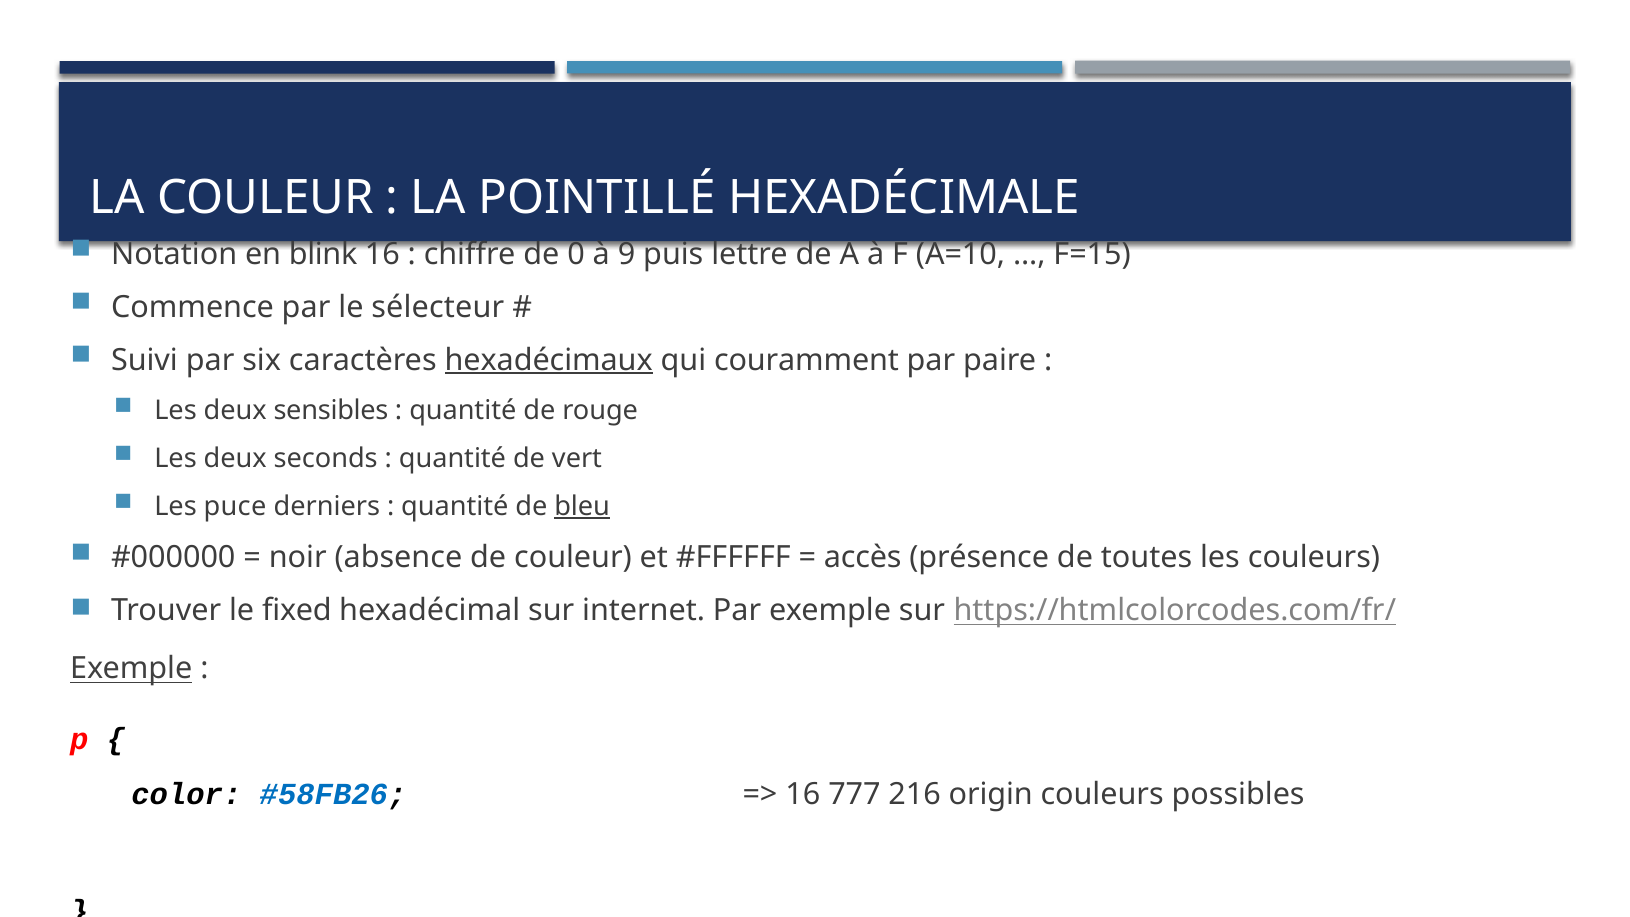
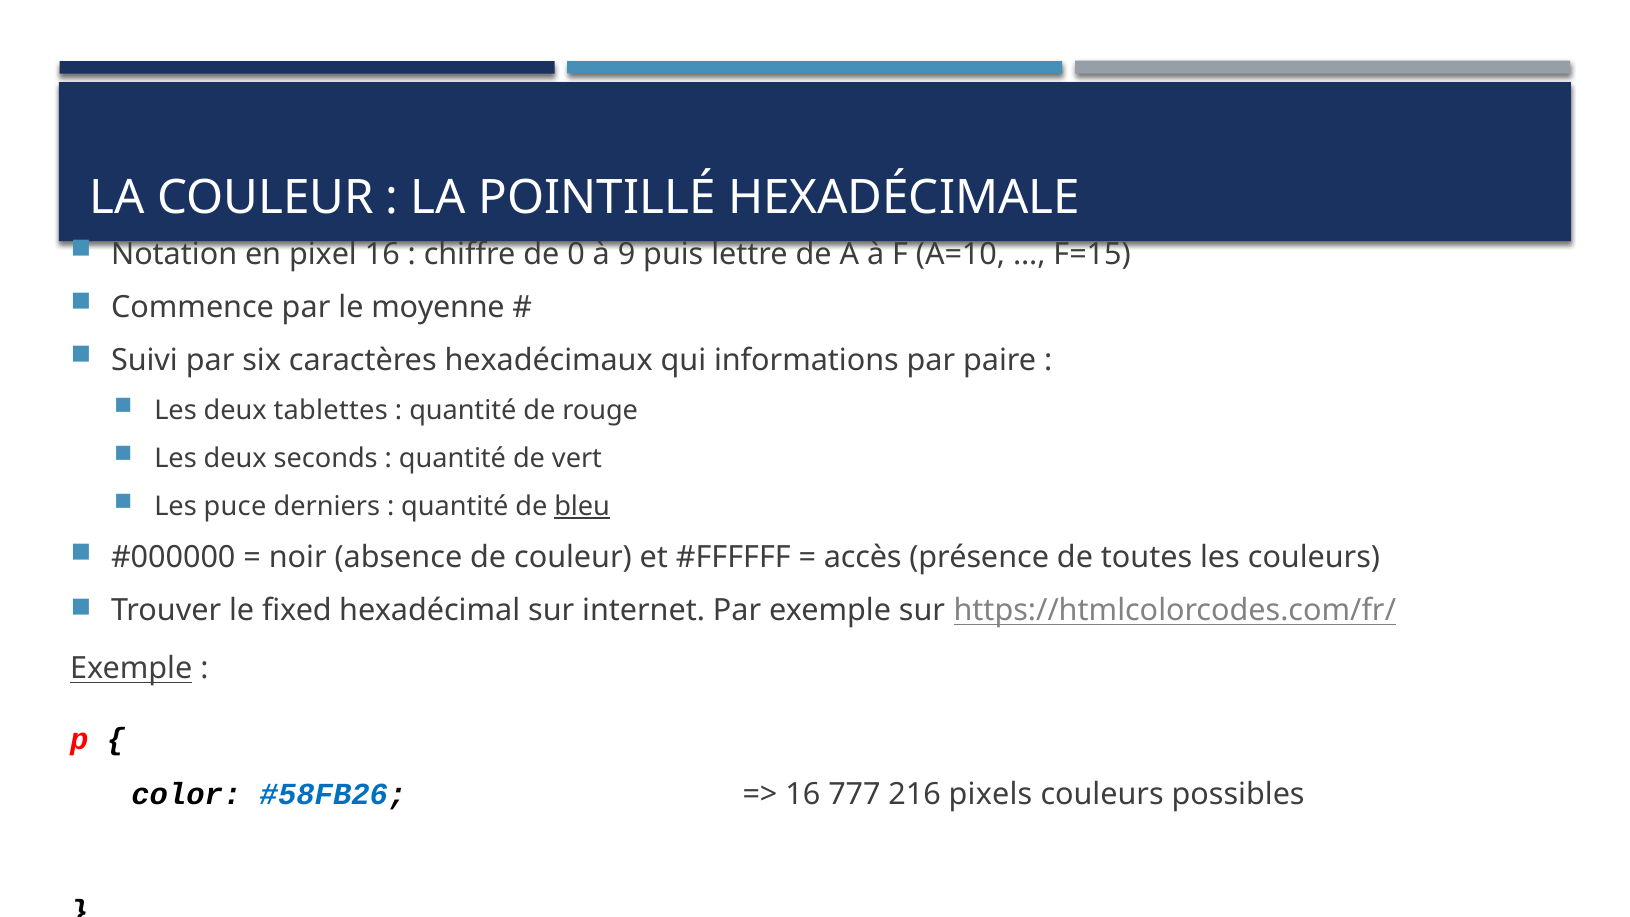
blink: blink -> pixel
sélecteur: sélecteur -> moyenne
hexadécimaux underline: present -> none
couramment: couramment -> informations
sensibles: sensibles -> tablettes
origin: origin -> pixels
